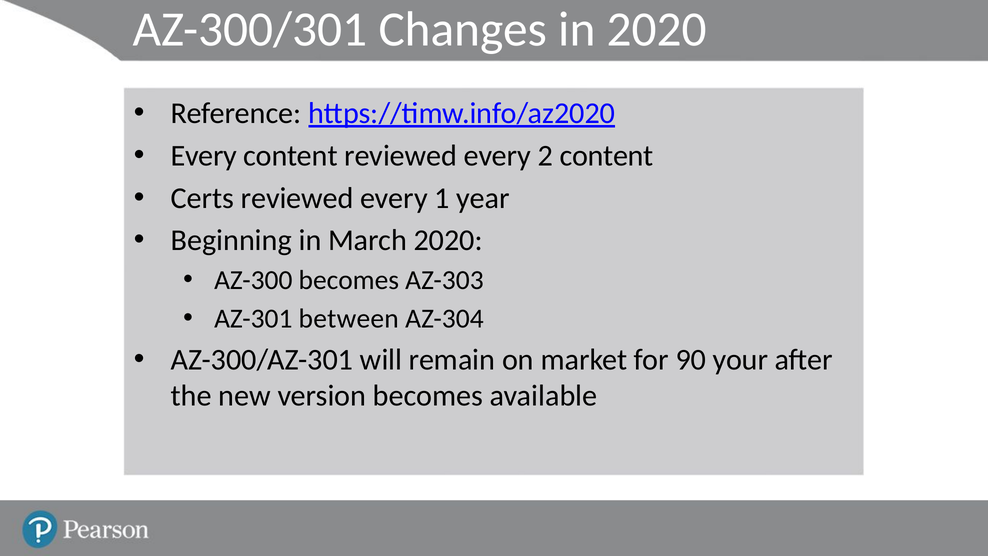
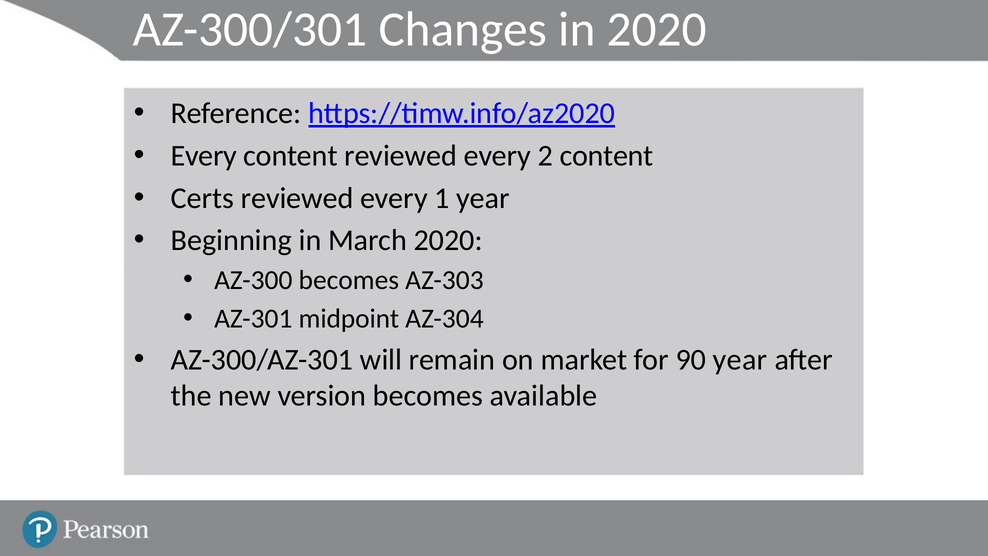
between: between -> midpoint
90 your: your -> year
